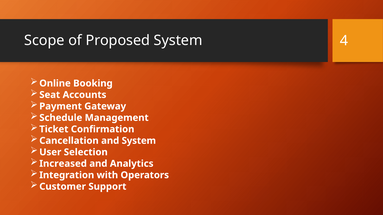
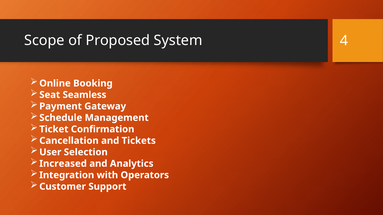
Accounts: Accounts -> Seamless
and System: System -> Tickets
